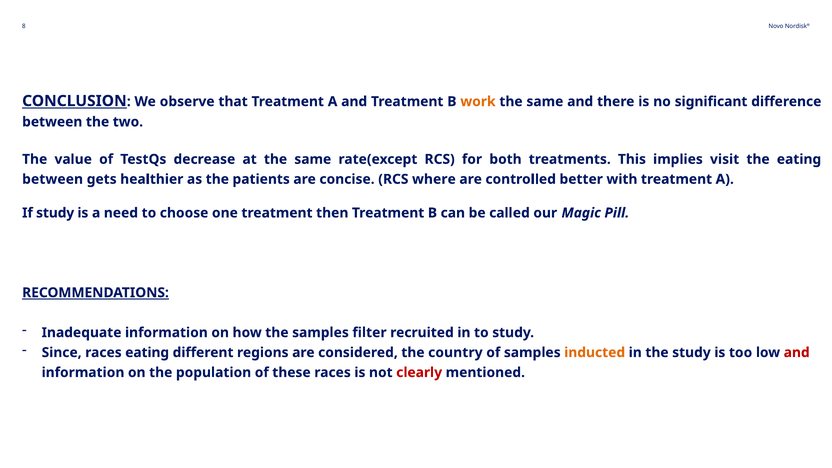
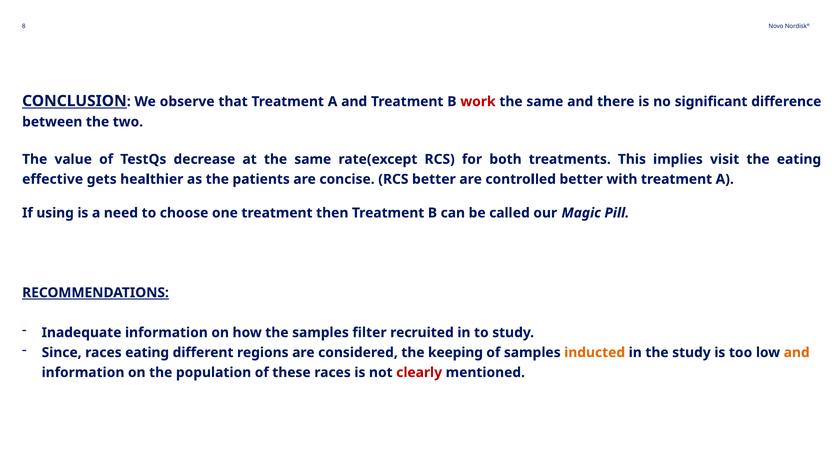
work colour: orange -> red
between at (53, 179): between -> effective
RCS where: where -> better
If study: study -> using
country: country -> keeping
and at (797, 353) colour: red -> orange
